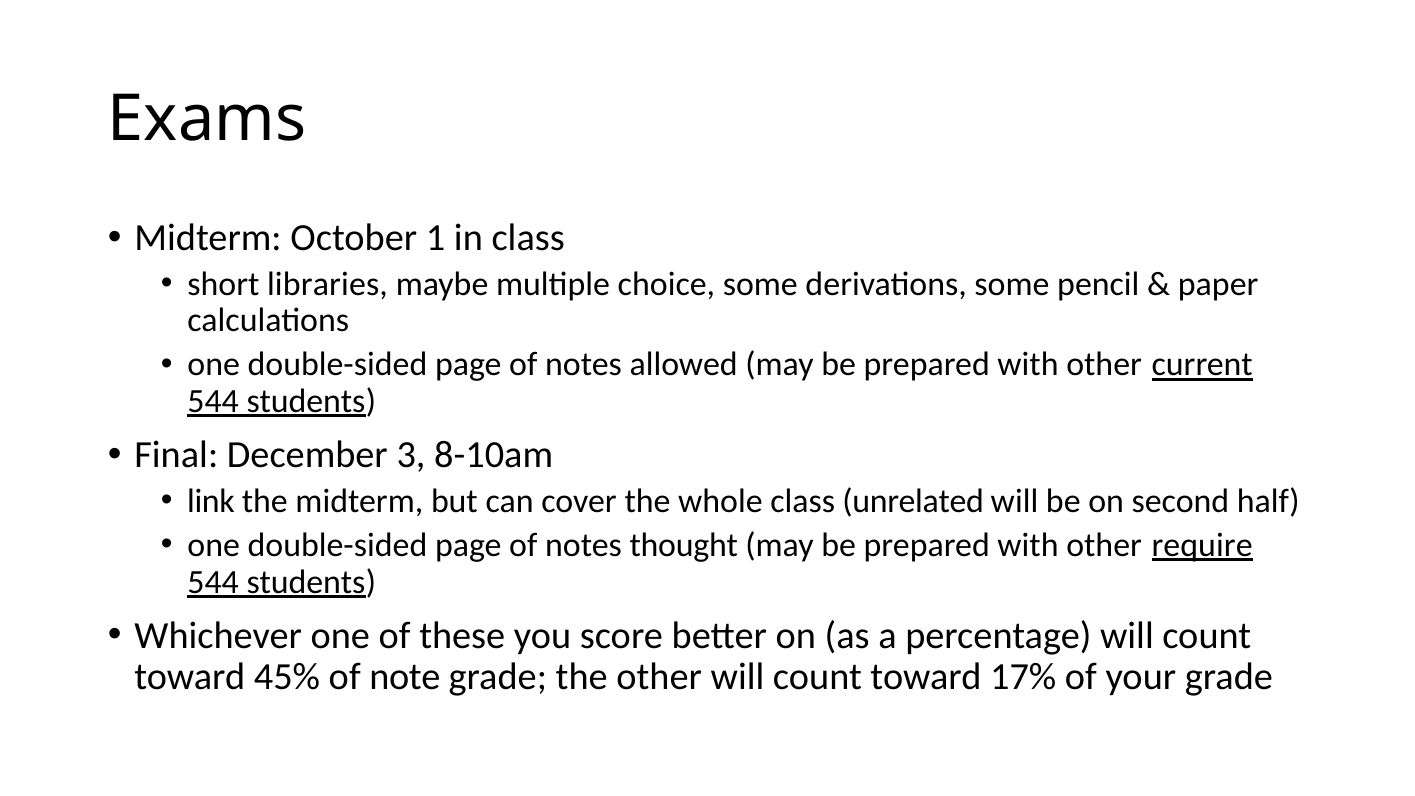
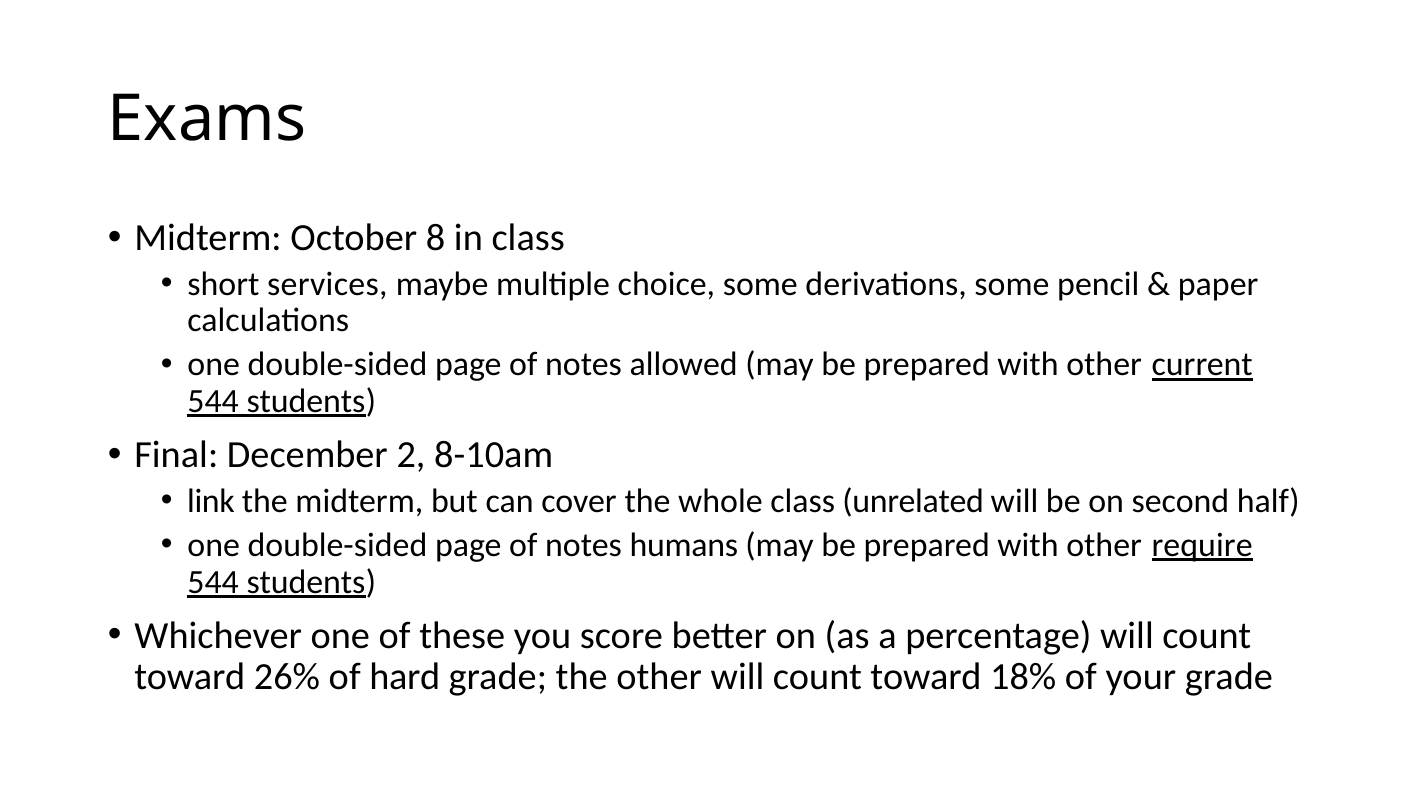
1: 1 -> 8
libraries: libraries -> services
3: 3 -> 2
thought: thought -> humans
45%: 45% -> 26%
note: note -> hard
17%: 17% -> 18%
